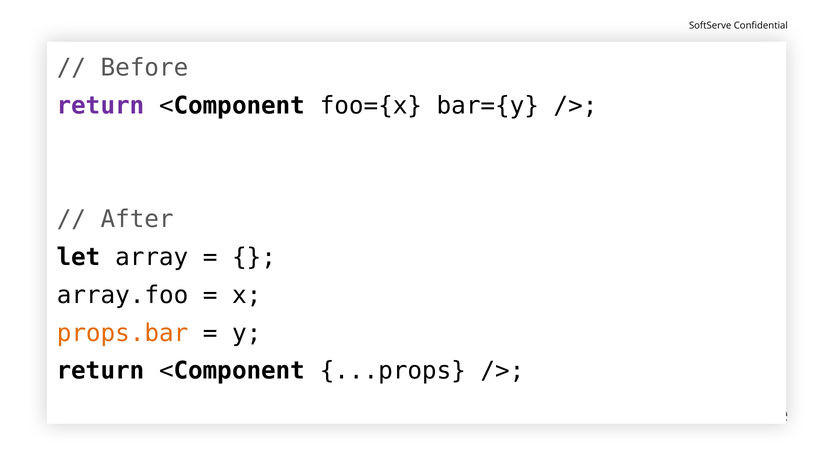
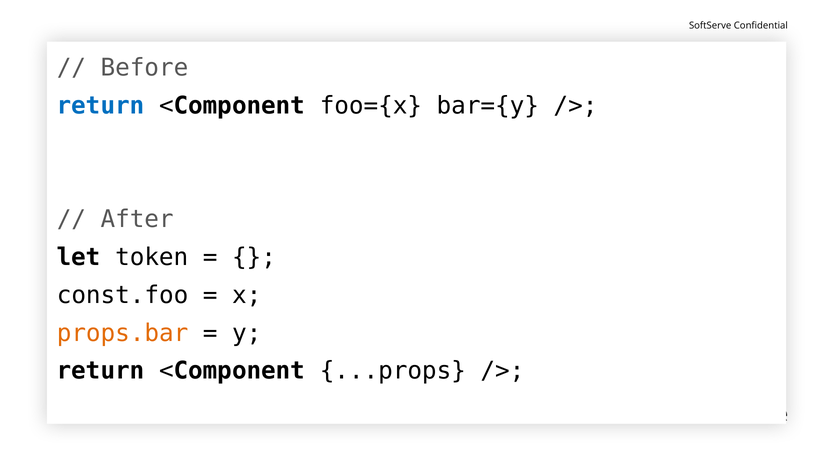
return at (101, 106) colour: purple -> blue
array: array -> token
array.foo: array.foo -> const.foo
